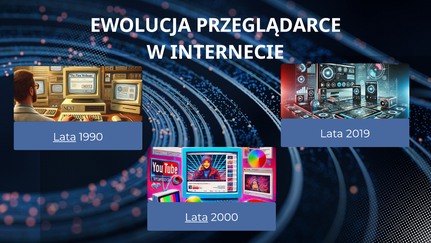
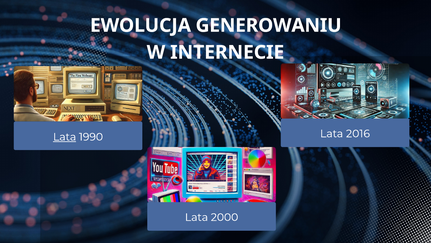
PRZEGLĄDARCE: PRZEGLĄDARCE -> GENEROWANIU
2019: 2019 -> 2016
Lata at (197, 217) underline: present -> none
